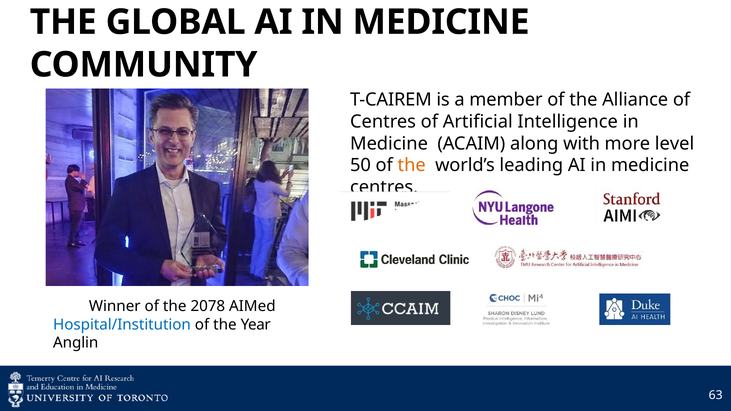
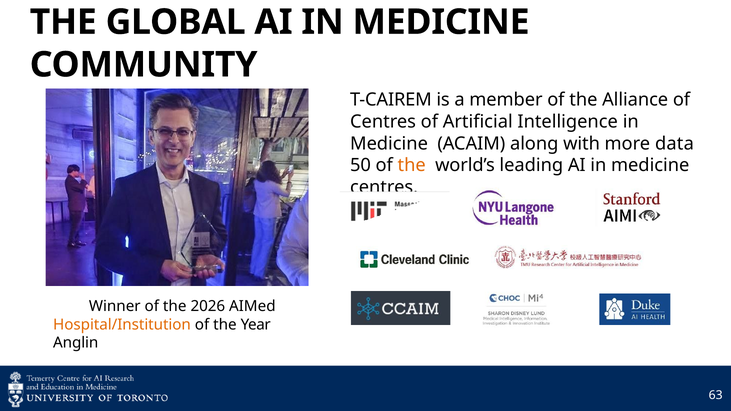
level: level -> data
2078: 2078 -> 2026
Hospital/Institution colour: blue -> orange
